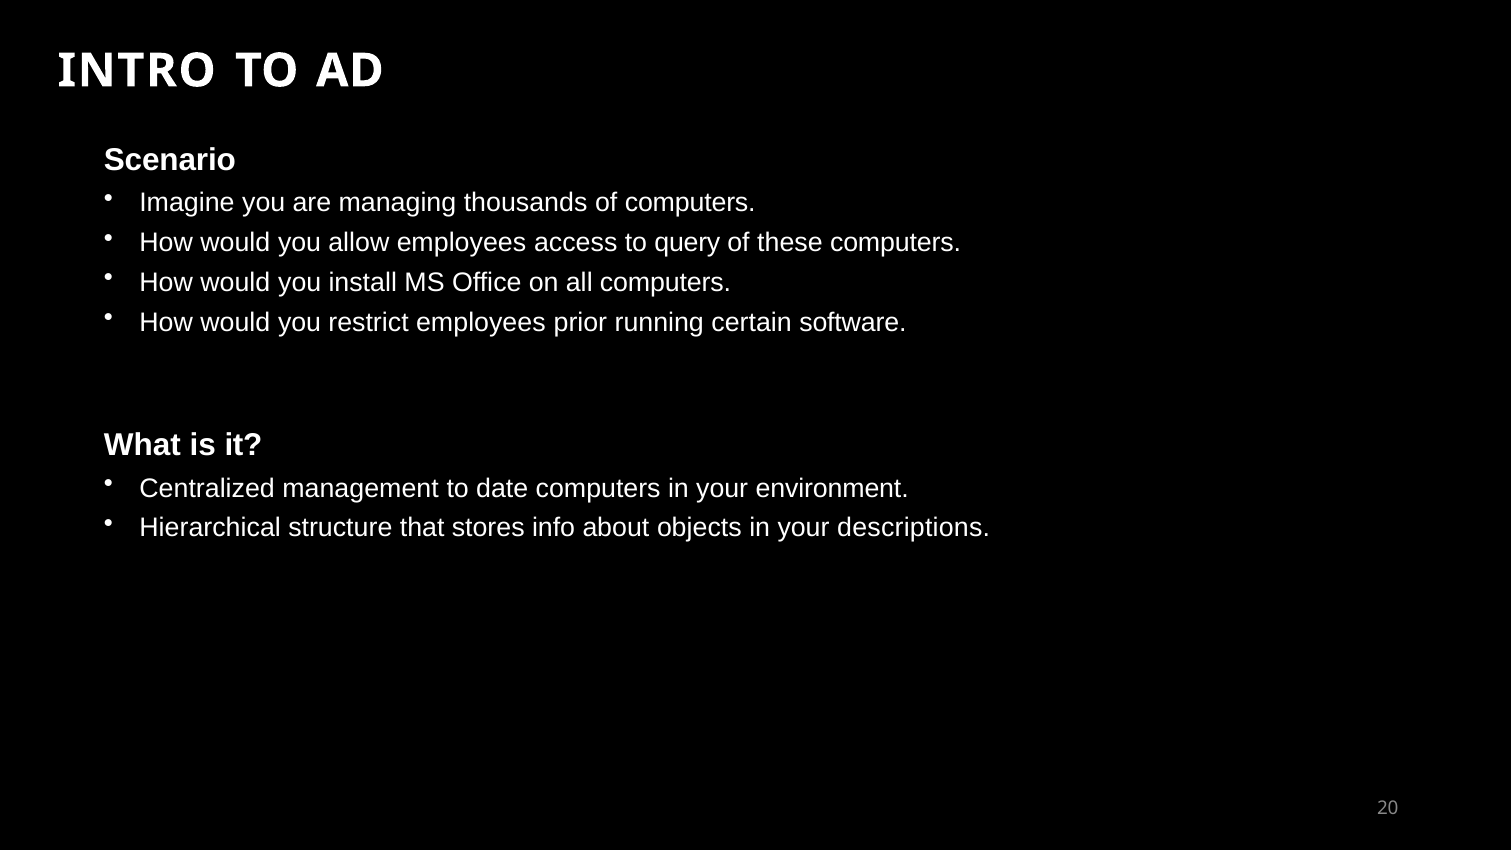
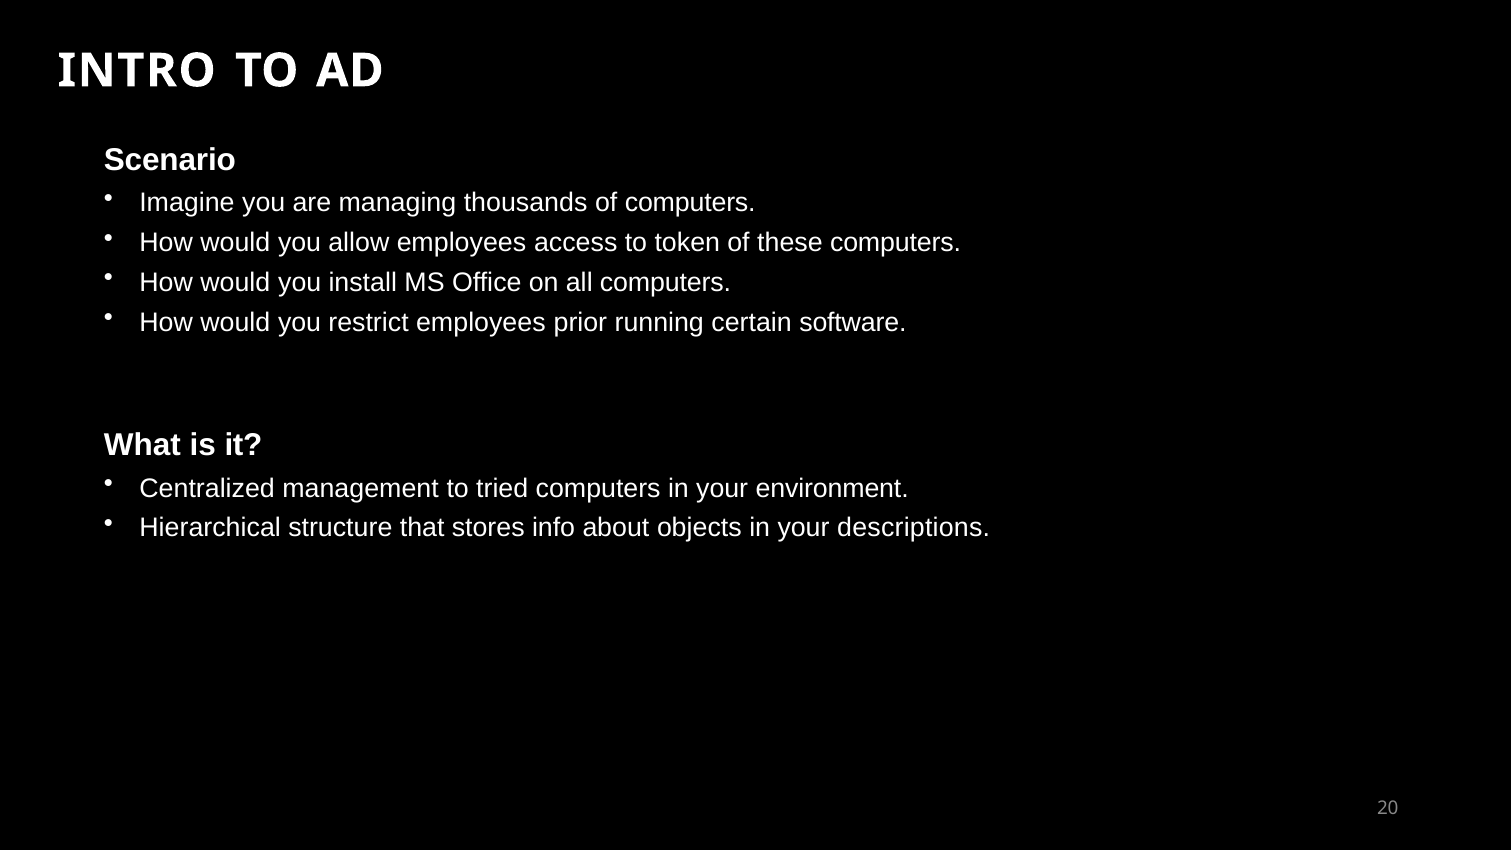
query: query -> token
date: date -> tried
